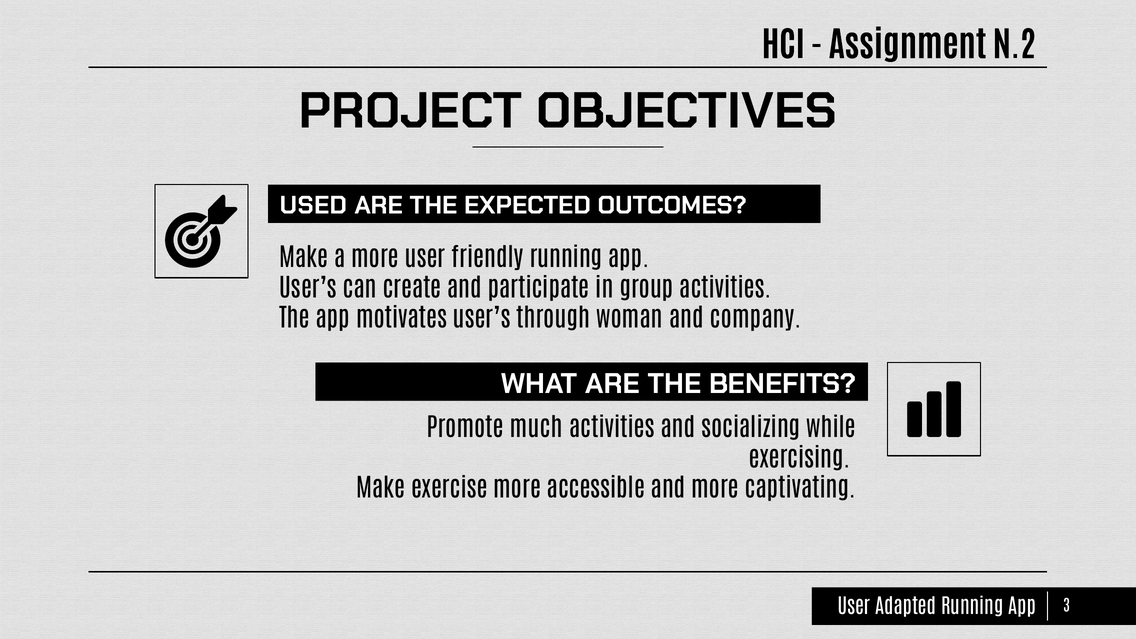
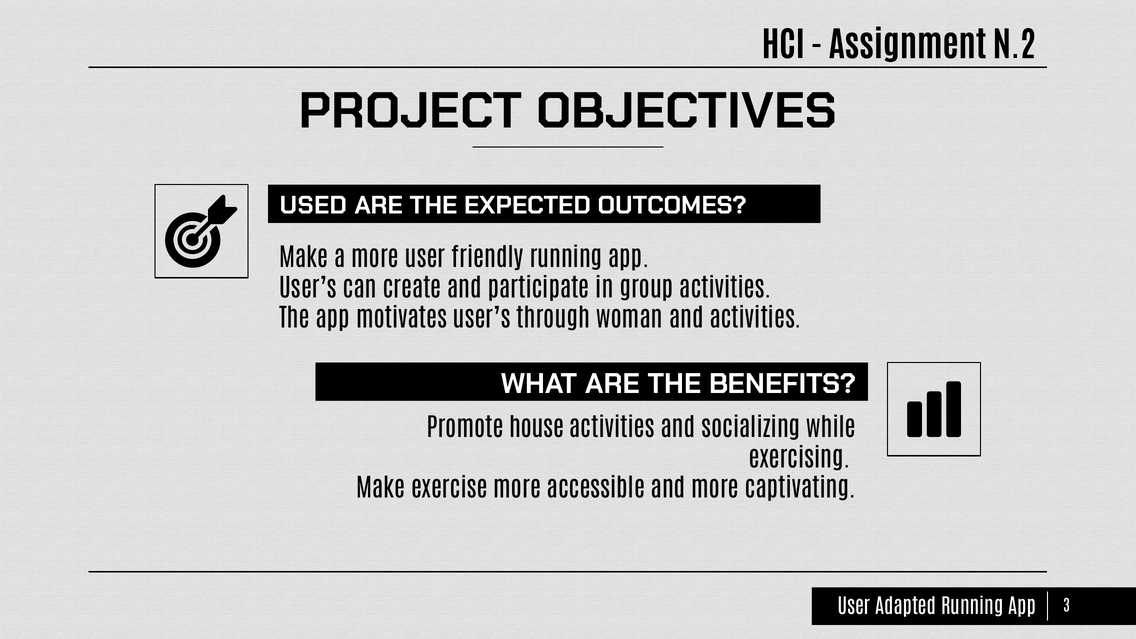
and company: company -> activities
much: much -> house
